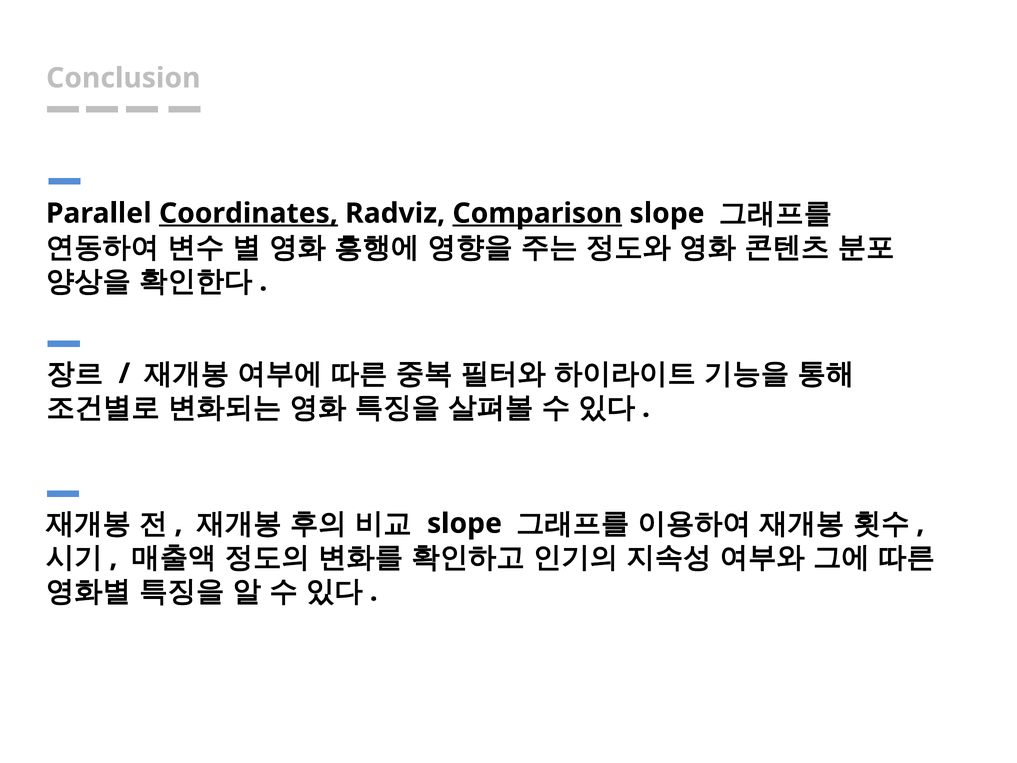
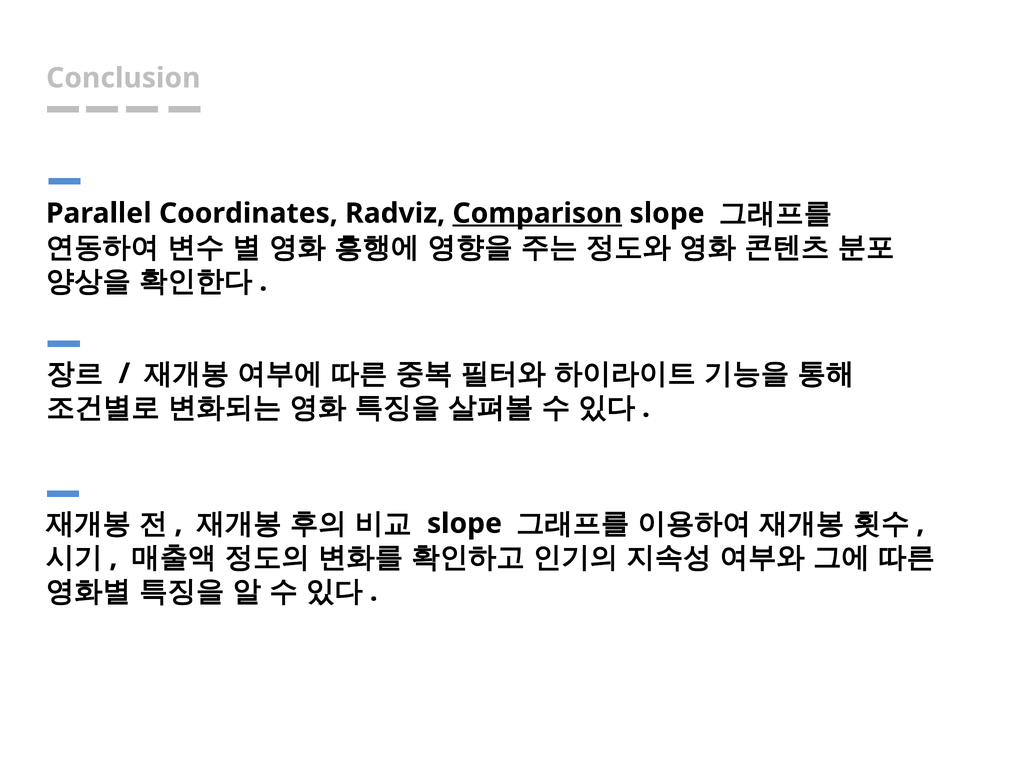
Coordinates underline: present -> none
